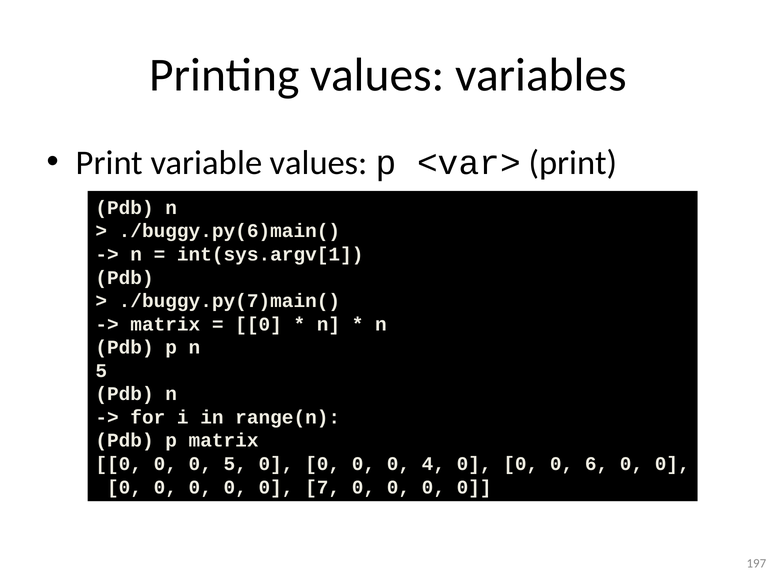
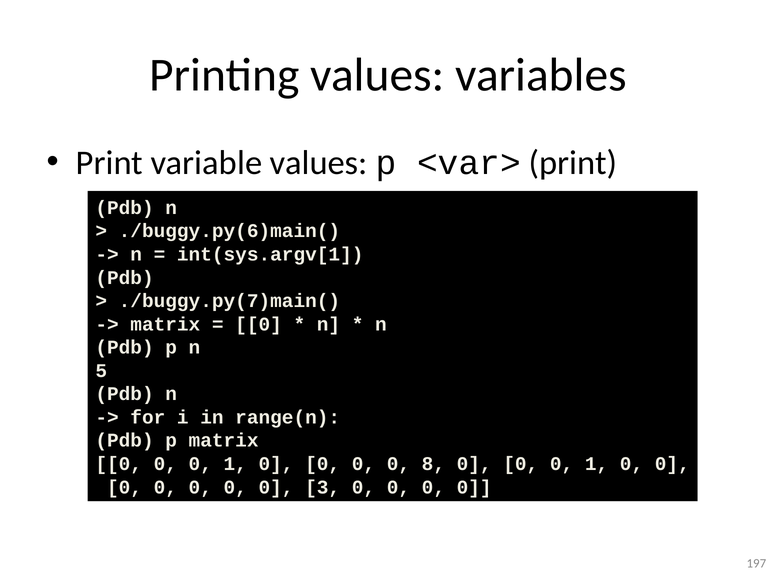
5 at (235, 464): 5 -> 1
4: 4 -> 8
6 at (597, 464): 6 -> 1
7: 7 -> 3
